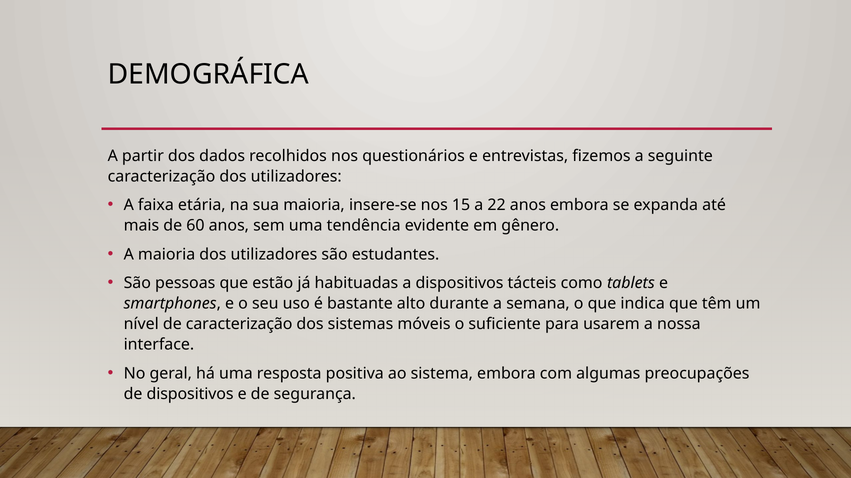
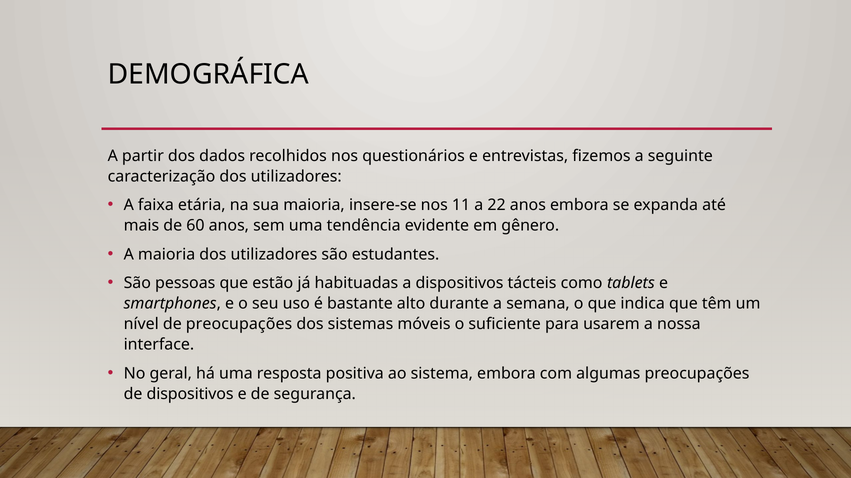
15: 15 -> 11
de caracterização: caracterização -> preocupações
